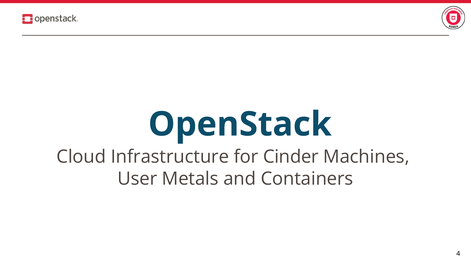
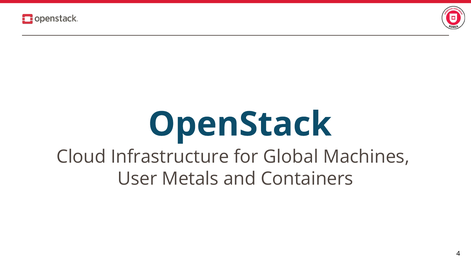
Cinder: Cinder -> Global
